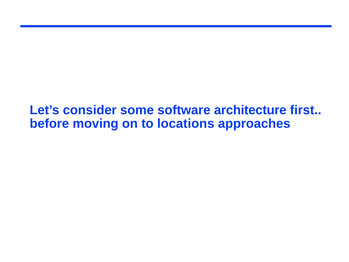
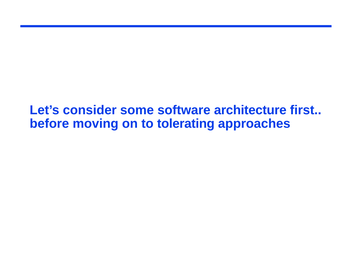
locations: locations -> tolerating
